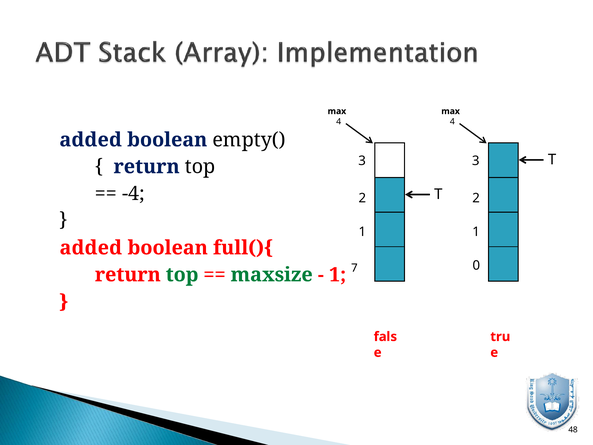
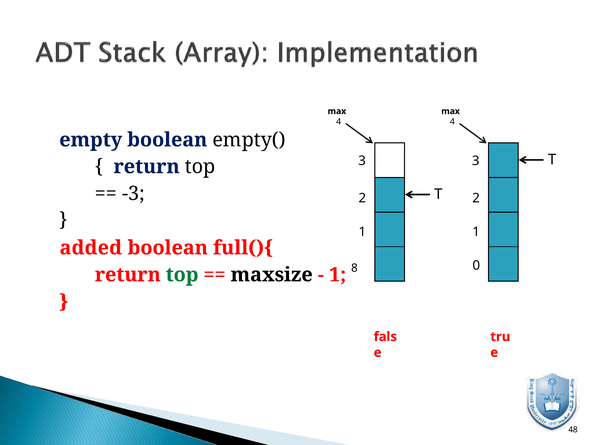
added at (91, 140): added -> empty
-4: -4 -> -3
maxsize colour: green -> black
7: 7 -> 8
